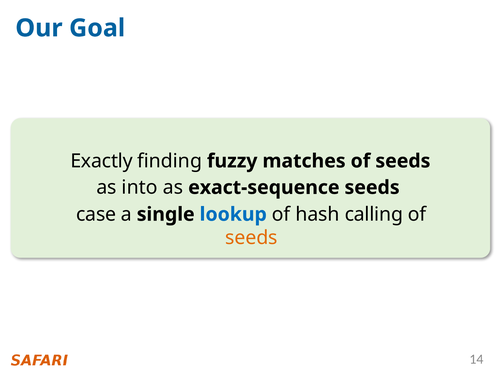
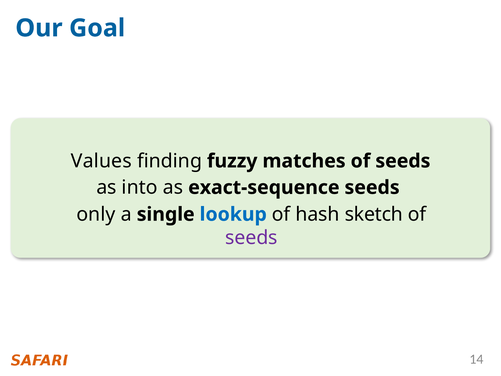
Exactly: Exactly -> Values
case: case -> only
calling: calling -> sketch
seeds at (251, 238) colour: orange -> purple
